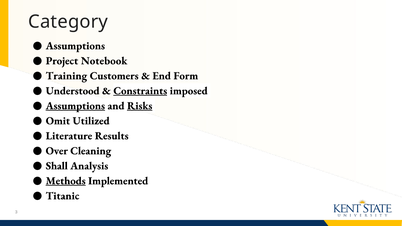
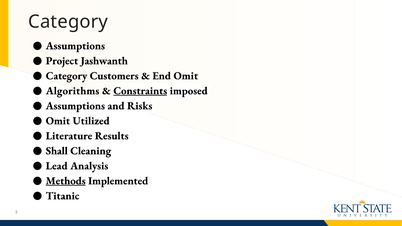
Notebook: Notebook -> Jashwanth
Training at (66, 76): Training -> Category
End Form: Form -> Omit
Understood: Understood -> Algorithms
Assumptions at (75, 106) underline: present -> none
Risks underline: present -> none
Over: Over -> Shall
Shall: Shall -> Lead
